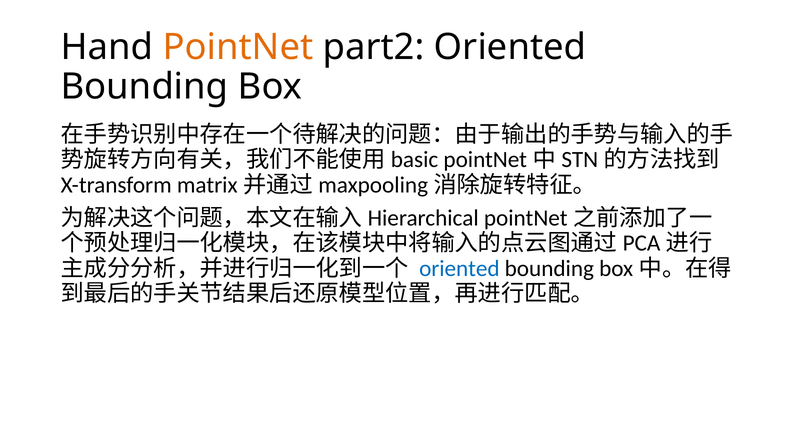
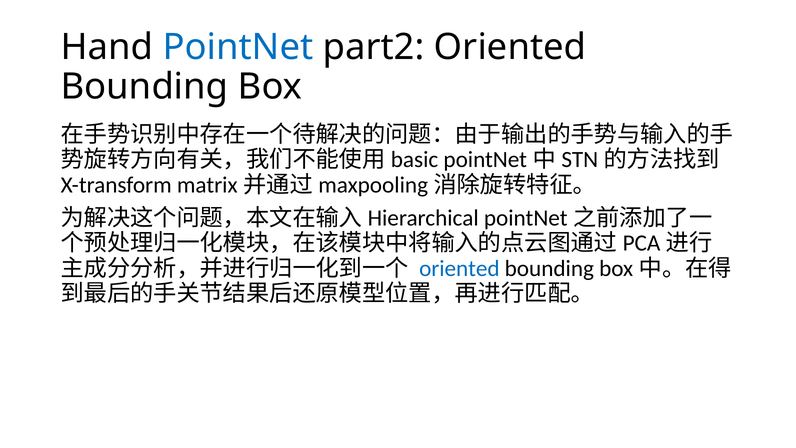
PointNet colour: orange -> blue
